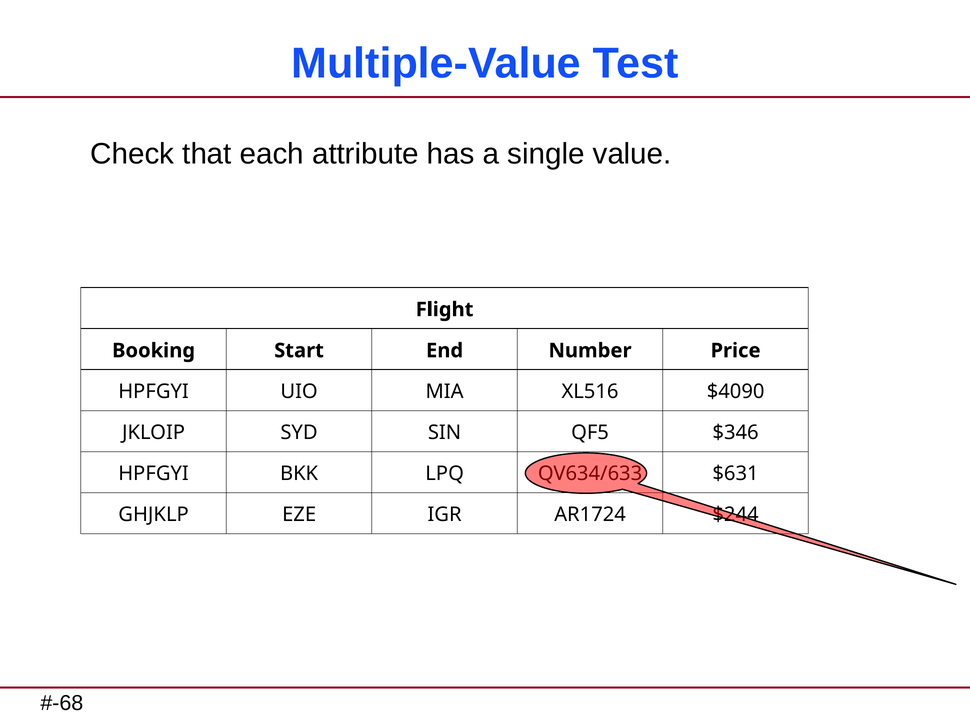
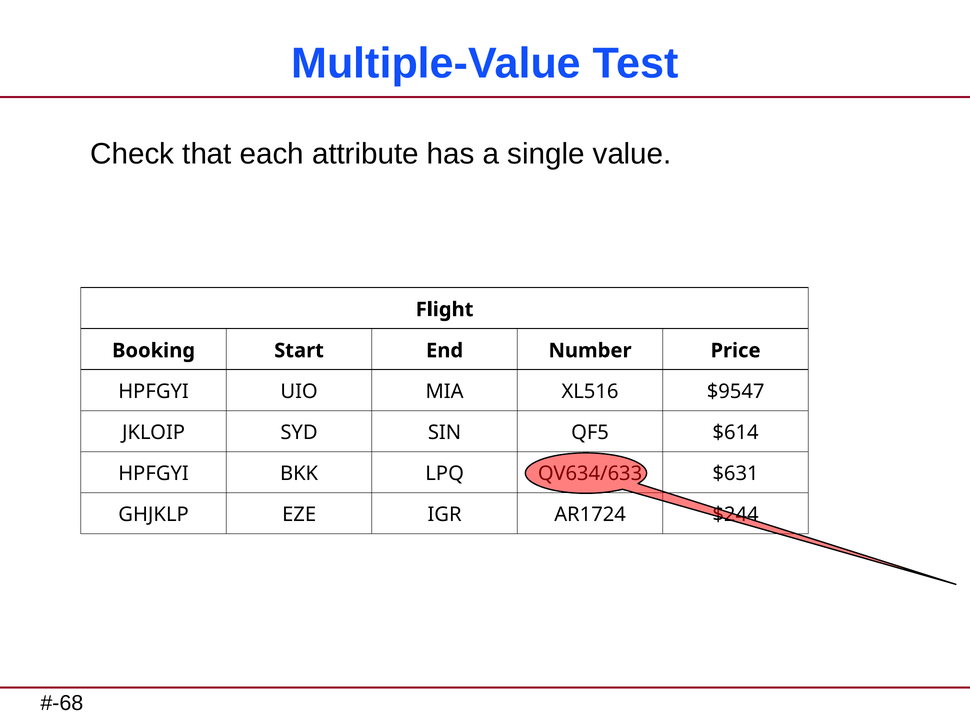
$4090: $4090 -> $9547
$346: $346 -> $614
